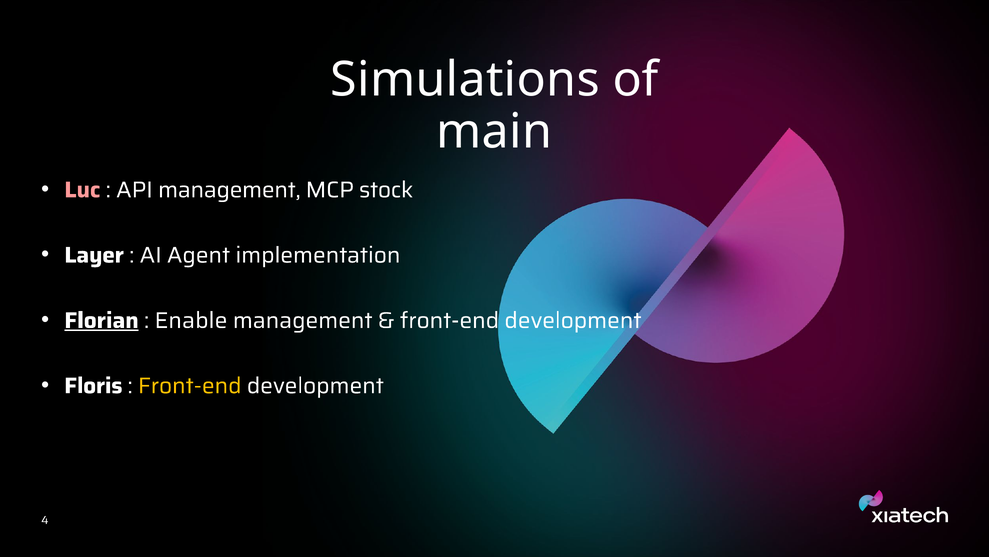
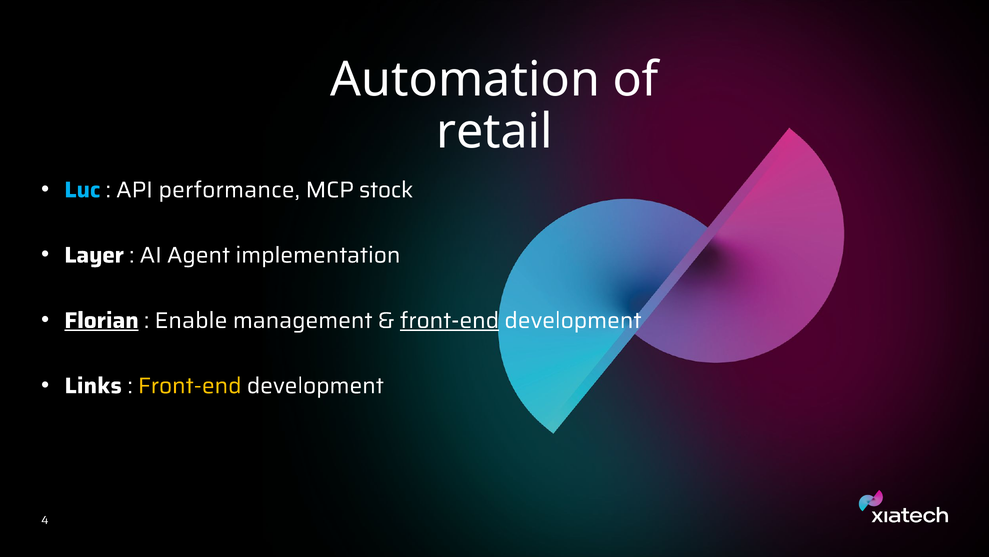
Simulations: Simulations -> Automation
main: main -> retail
Luc colour: pink -> light blue
API management: management -> performance
front-end at (449, 320) underline: none -> present
Floris: Floris -> Links
